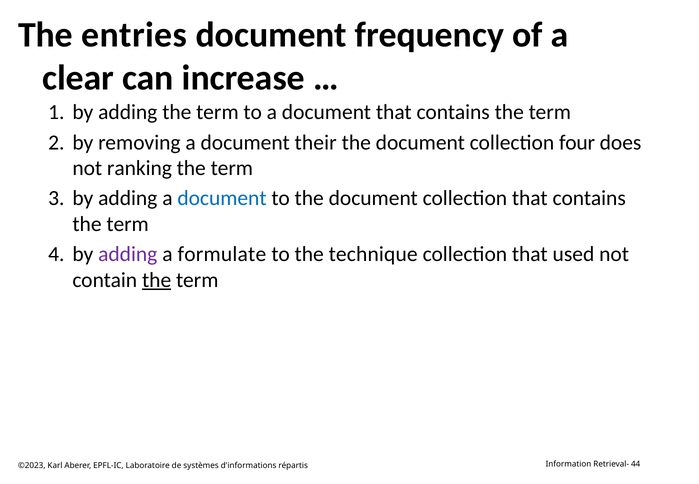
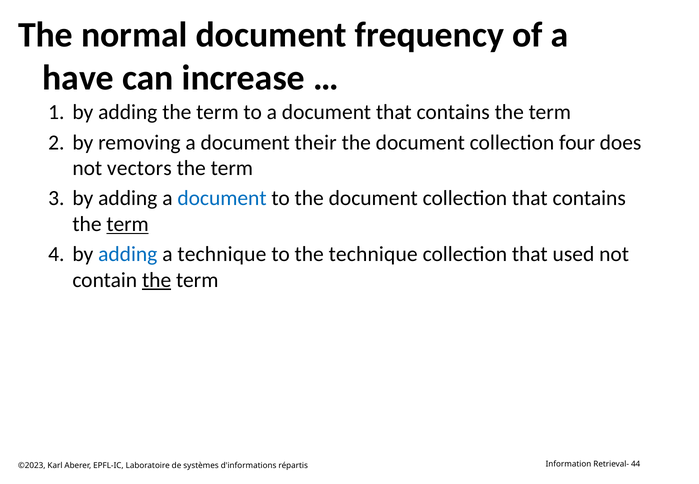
entries: entries -> normal
clear: clear -> have
ranking: ranking -> vectors
term at (128, 224) underline: none -> present
adding at (128, 254) colour: purple -> blue
a formulate: formulate -> technique
